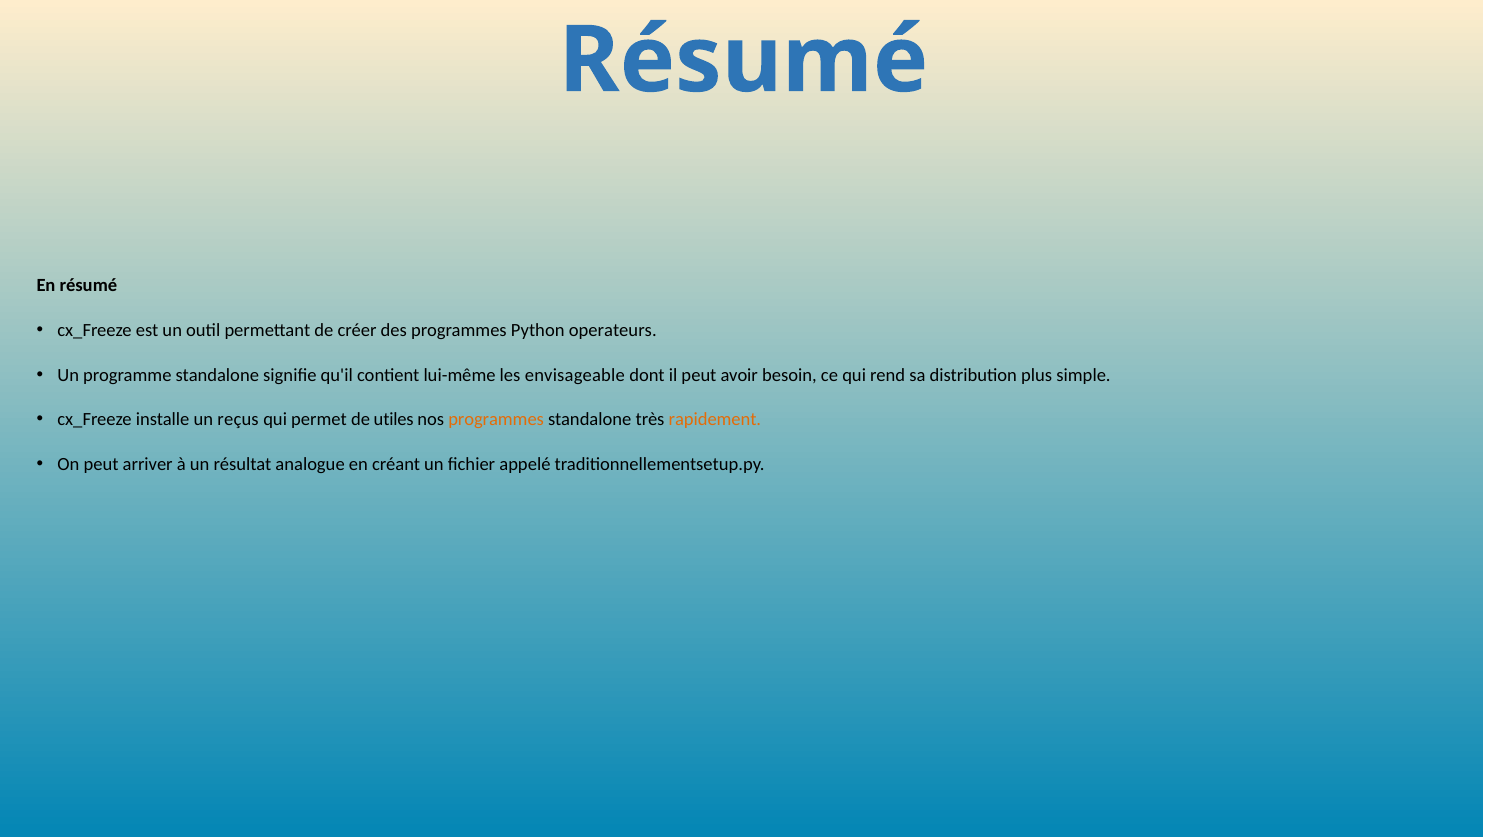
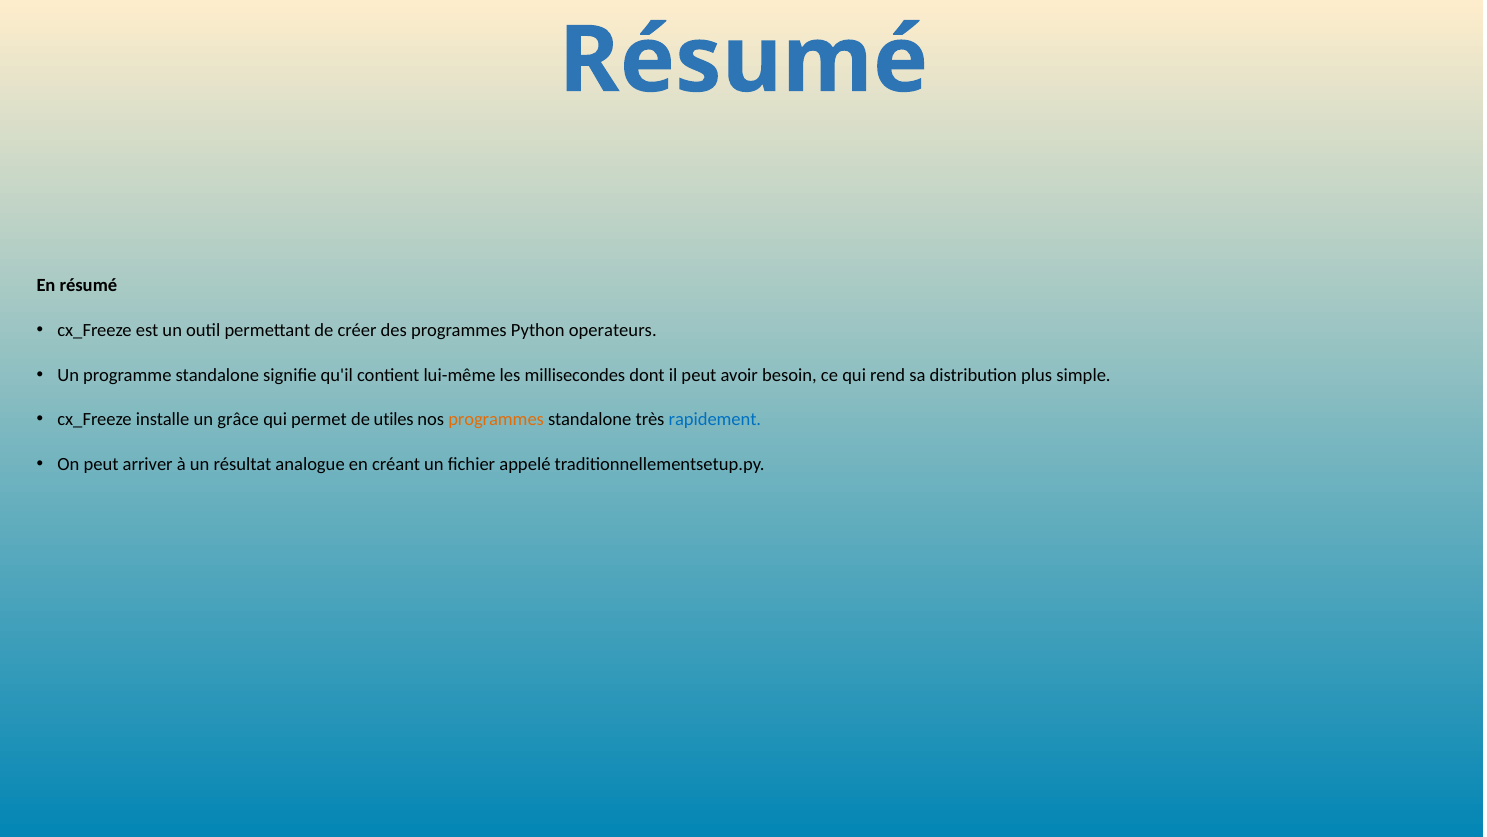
envisageable: envisageable -> millisecondes
reçus: reçus -> grâce
rapidement colour: orange -> blue
